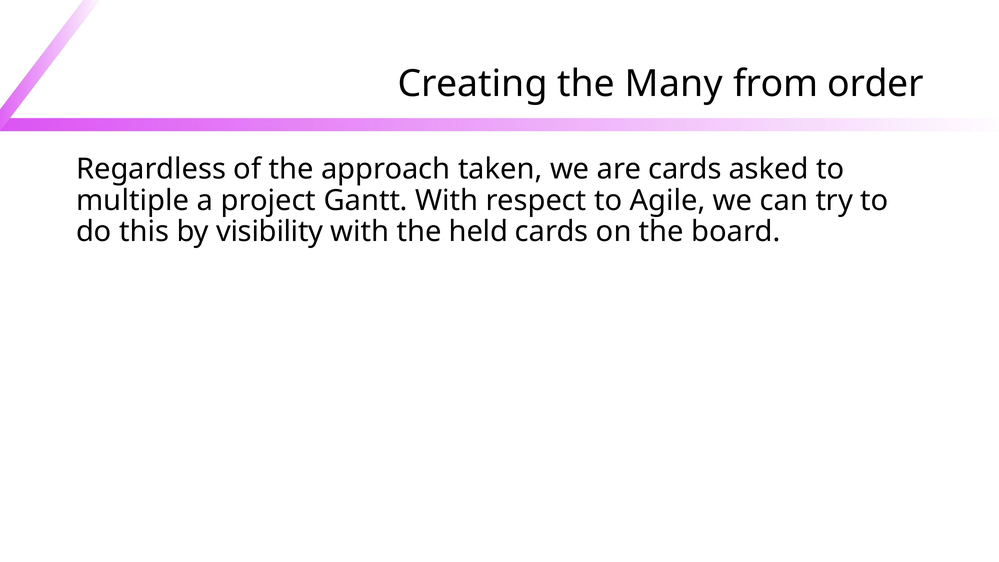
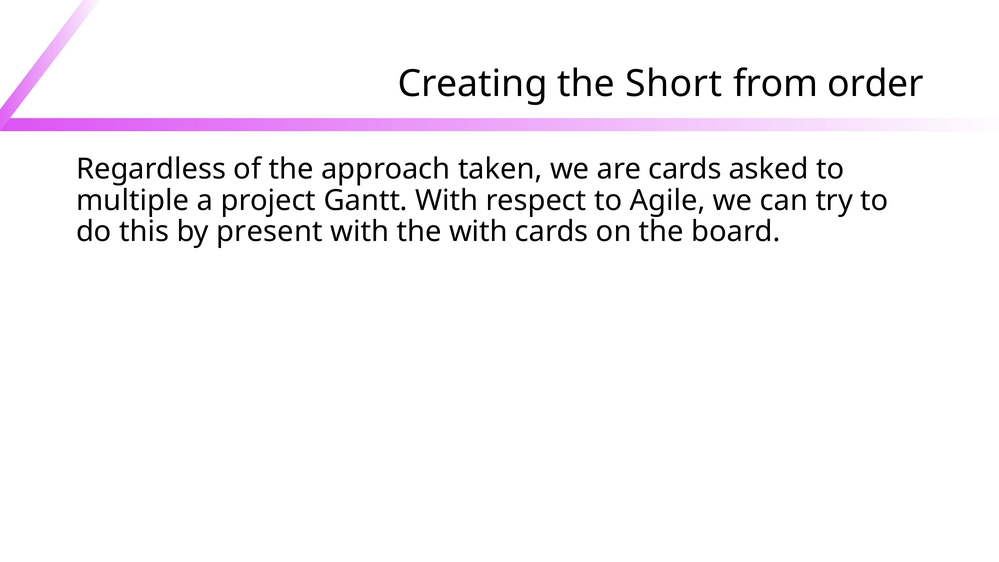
Many: Many -> Short
visibility: visibility -> present
the held: held -> with
